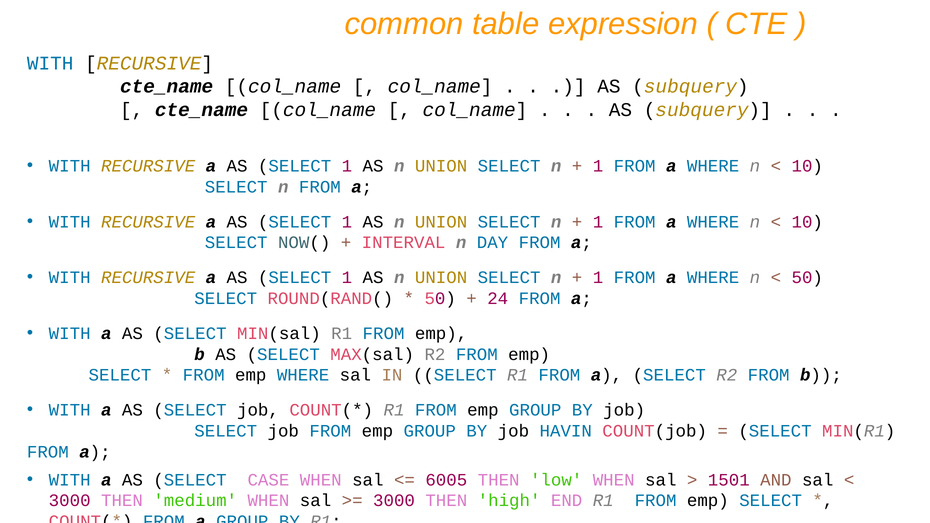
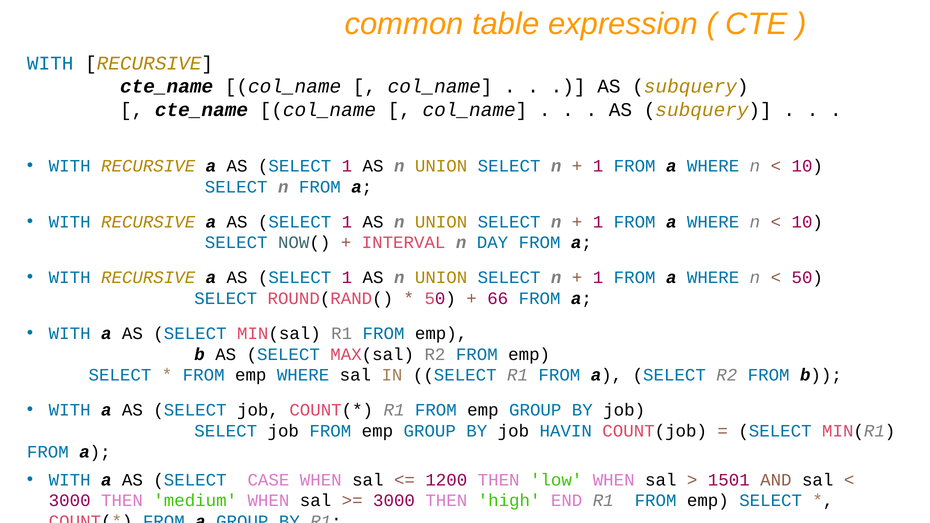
24: 24 -> 66
6005: 6005 -> 1200
